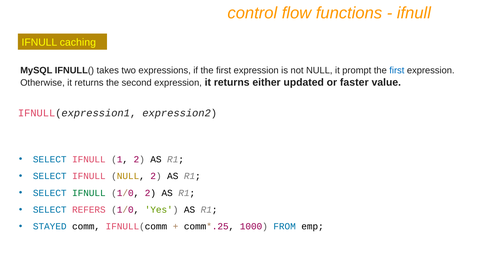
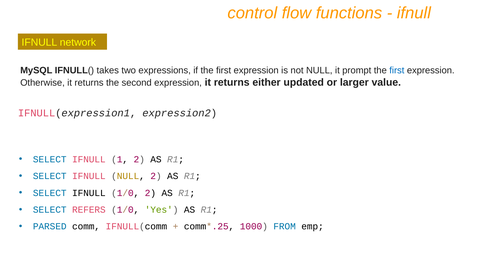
caching: caching -> network
faster: faster -> larger
IFNULL at (89, 193) colour: green -> black
STAYED: STAYED -> PARSED
